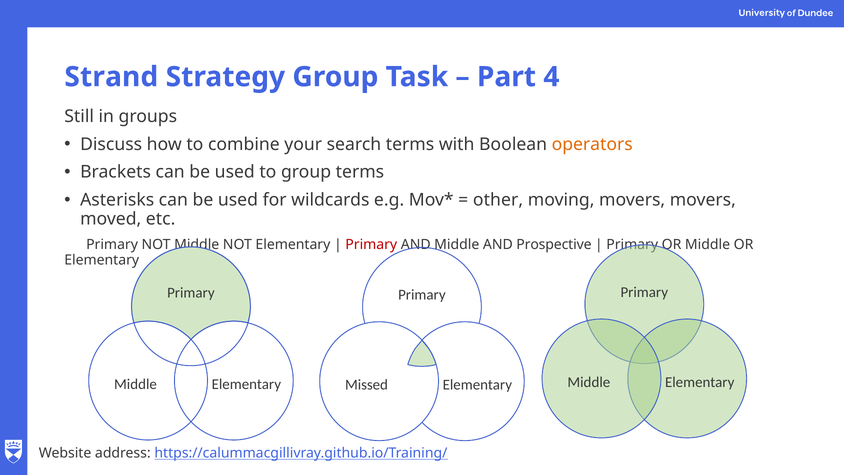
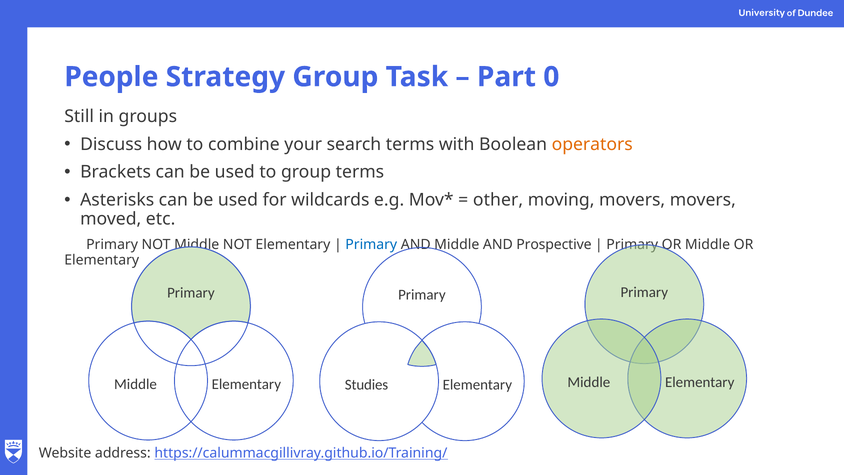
Strand: Strand -> People
4: 4 -> 0
Primary at (371, 245) colour: red -> blue
Missed: Missed -> Studies
